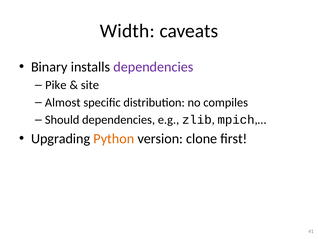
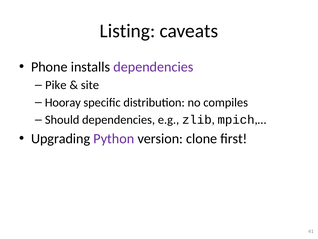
Width: Width -> Listing
Binary: Binary -> Phone
Almost: Almost -> Hooray
Python colour: orange -> purple
